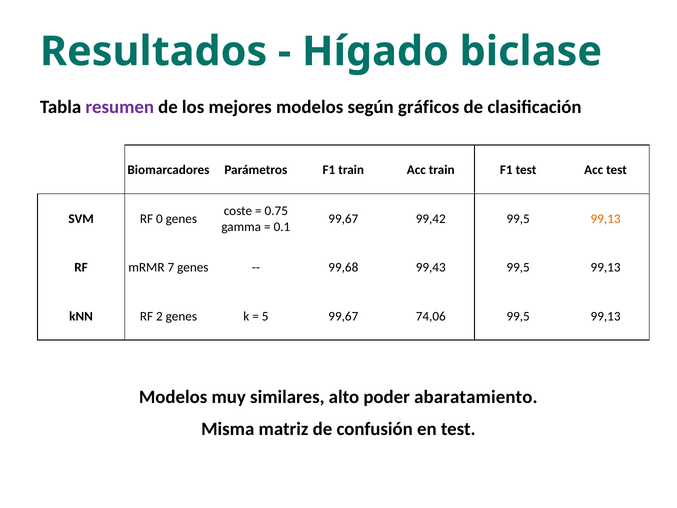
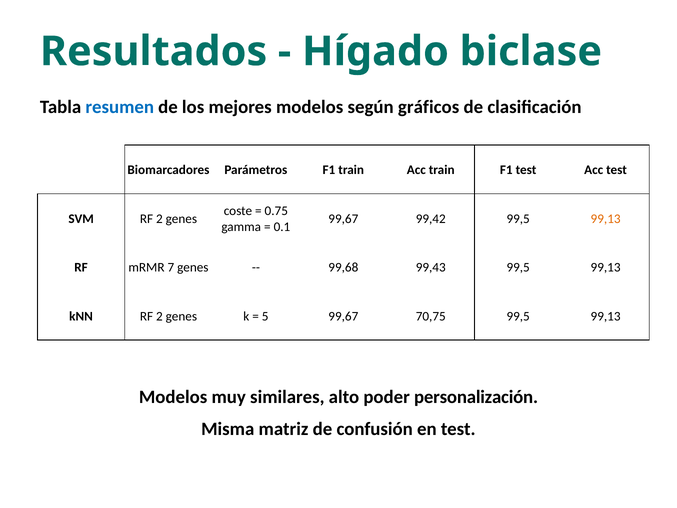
resumen colour: purple -> blue
SVM RF 0: 0 -> 2
74,06: 74,06 -> 70,75
abaratamiento: abaratamiento -> personalización
